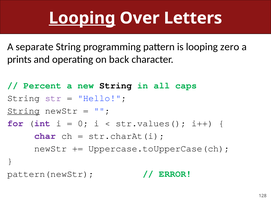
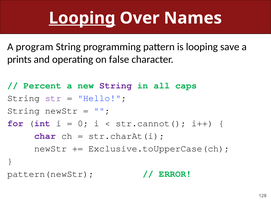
Letters: Letters -> Names
separate: separate -> program
zero: zero -> save
back: back -> false
String at (116, 86) colour: black -> purple
String at (23, 111) underline: present -> none
str.values(: str.values( -> str.cannot(
Uppercase.toUpperCase(ch: Uppercase.toUpperCase(ch -> Exclusive.toUpperCase(ch
